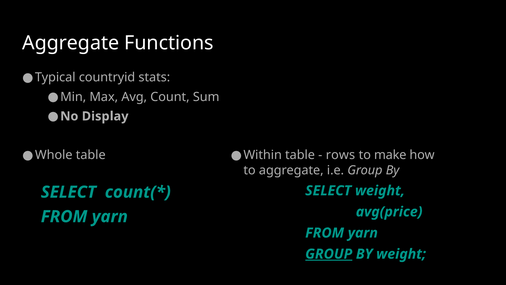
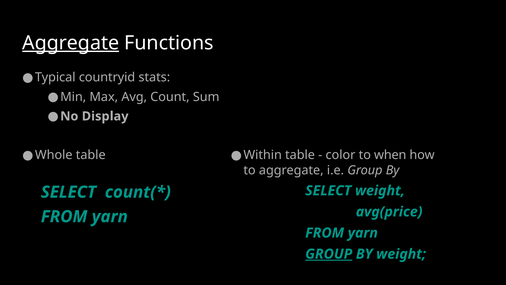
Aggregate at (71, 43) underline: none -> present
rows: rows -> color
make: make -> when
